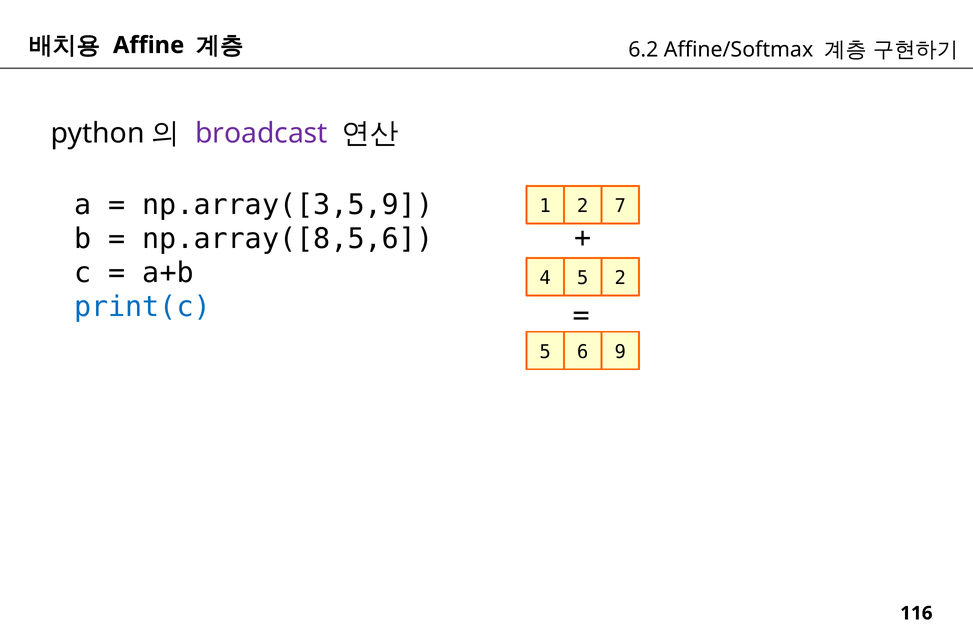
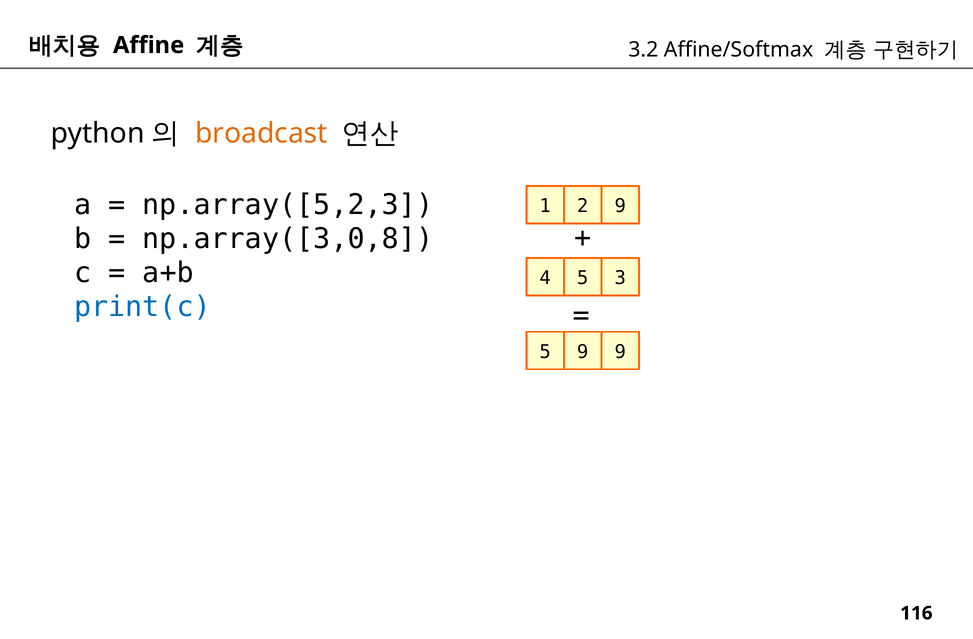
6.2: 6.2 -> 3.2
broadcast colour: purple -> orange
np.array([3,5,9: np.array([3,5,9 -> np.array([5,2,3
2 7: 7 -> 9
np.array([8,5,6: np.array([8,5,6 -> np.array([3,0,8
5 2: 2 -> 3
5 6: 6 -> 9
